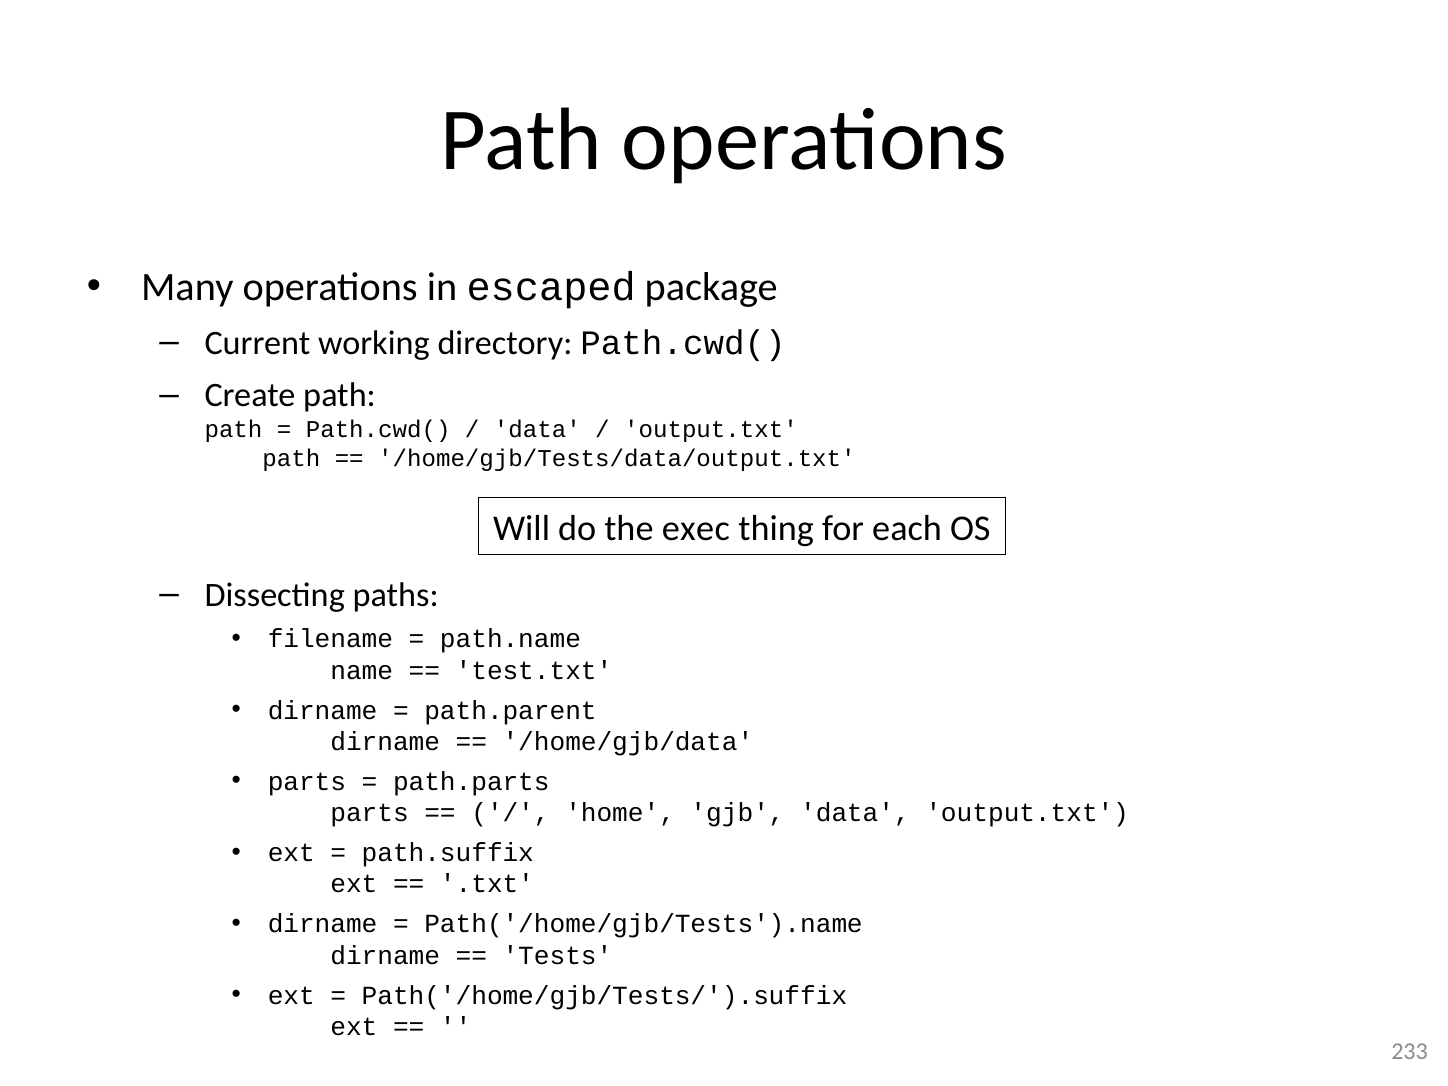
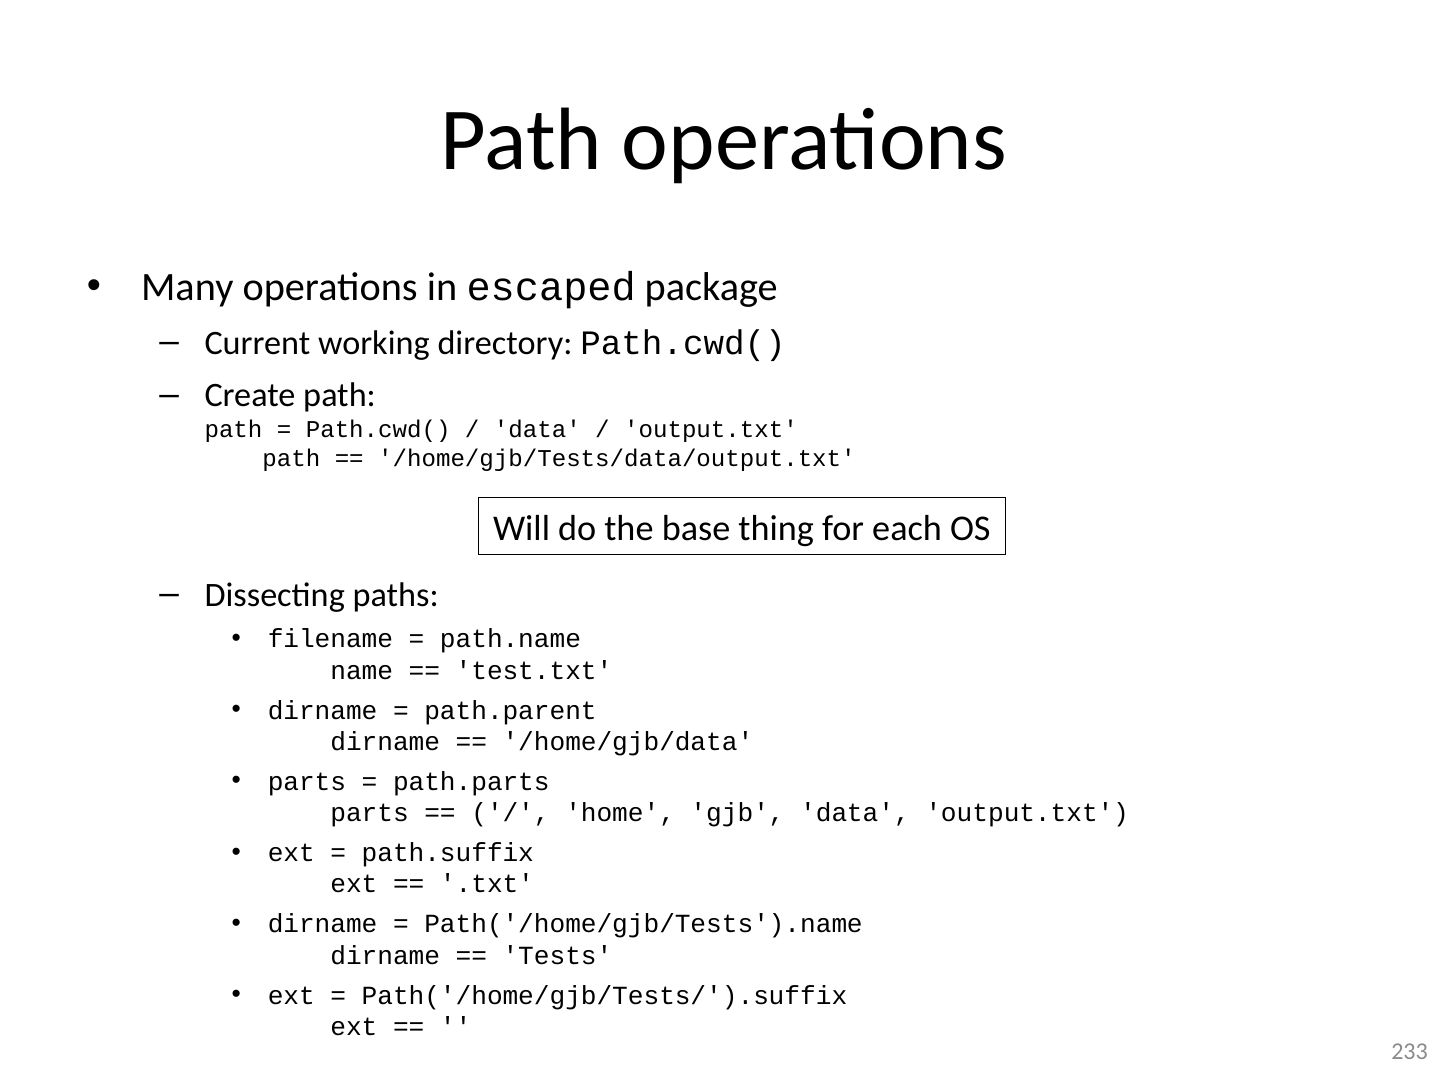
exec: exec -> base
